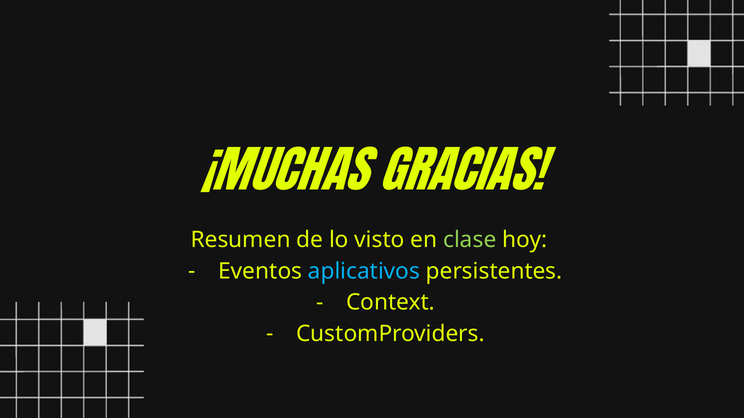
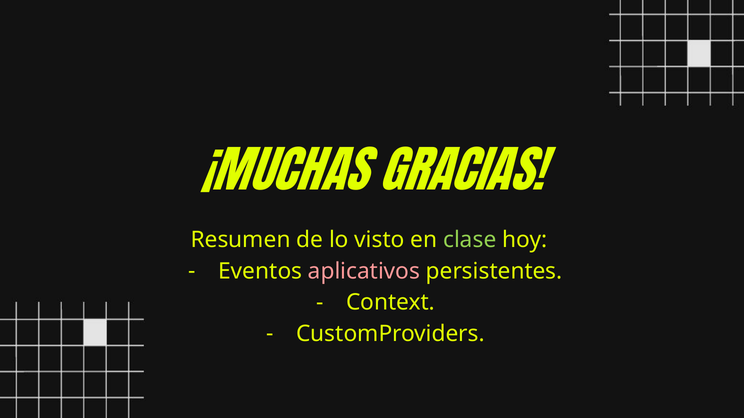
aplicativos colour: light blue -> pink
